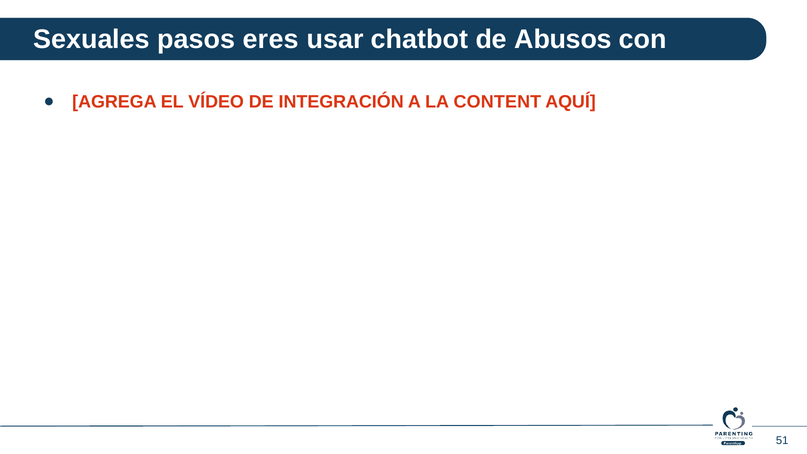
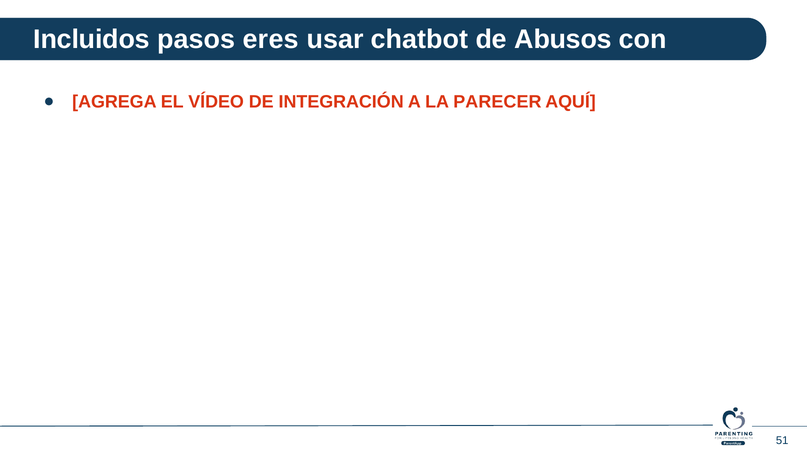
Sexuales: Sexuales -> Incluidos
CONTENT: CONTENT -> PARECER
